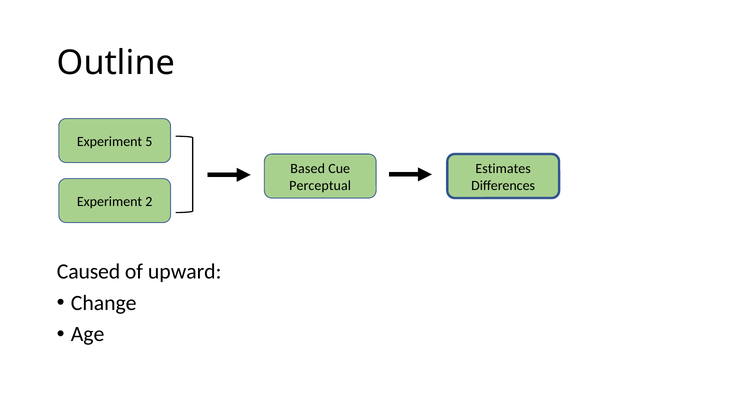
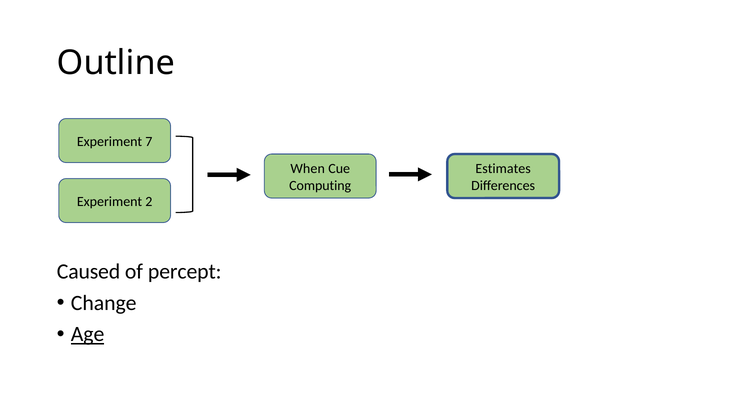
5: 5 -> 7
Based: Based -> When
Perceptual: Perceptual -> Computing
upward: upward -> percept
Age underline: none -> present
